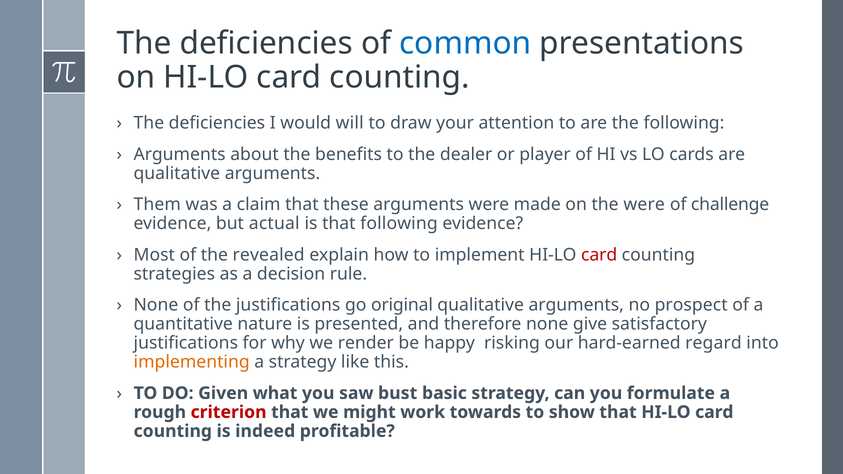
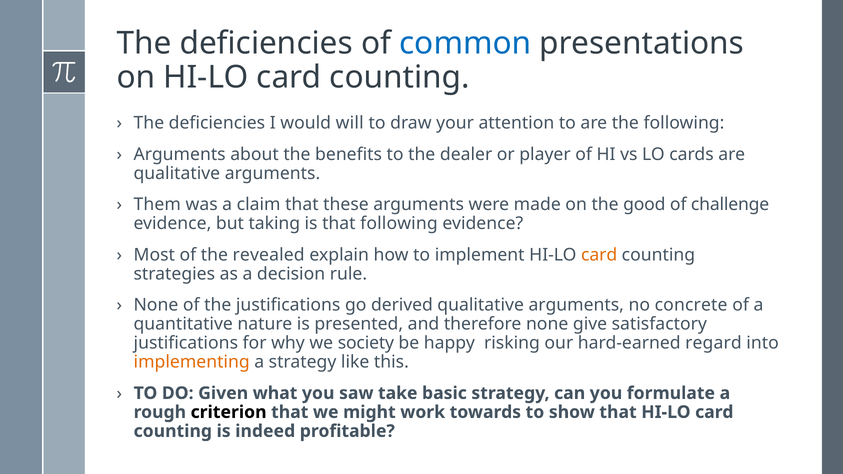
the were: were -> good
actual: actual -> taking
card at (599, 255) colour: red -> orange
original: original -> derived
prospect: prospect -> concrete
render: render -> society
bust: bust -> take
criterion colour: red -> black
